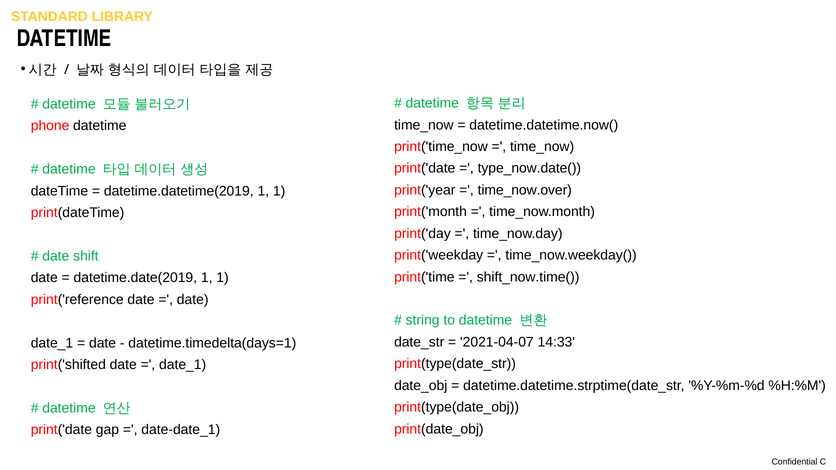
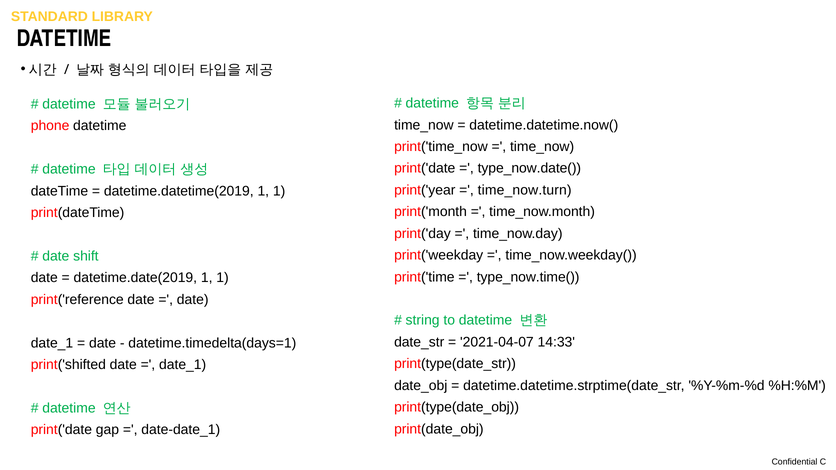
time_now.over: time_now.over -> time_now.turn
shift_now.time(: shift_now.time( -> type_now.time(
